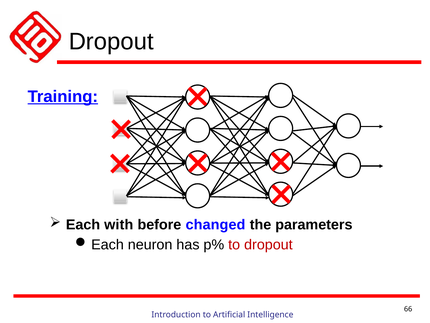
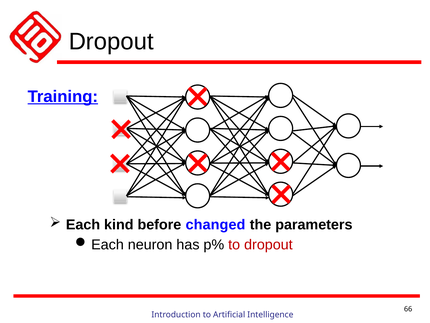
with: with -> kind
